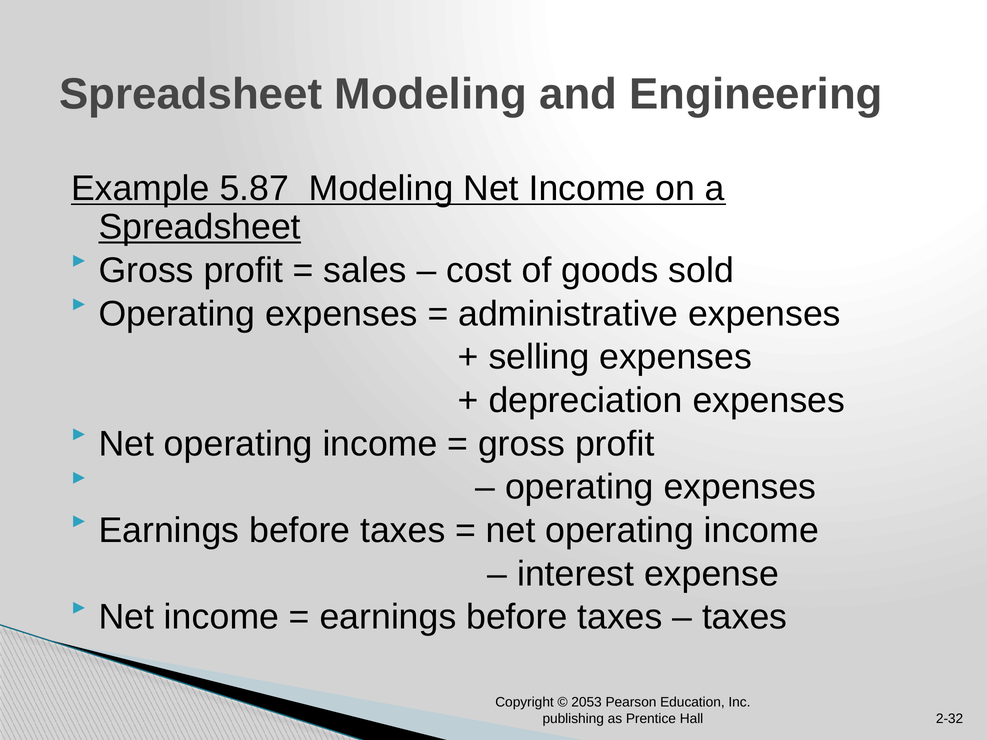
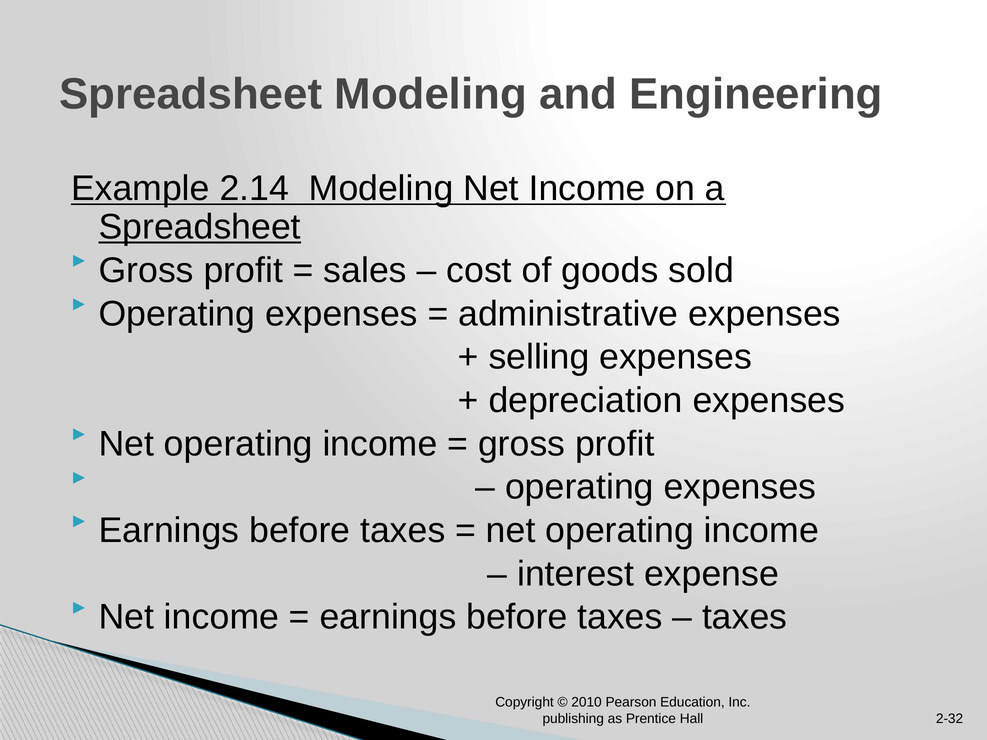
5.87: 5.87 -> 2.14
2053: 2053 -> 2010
